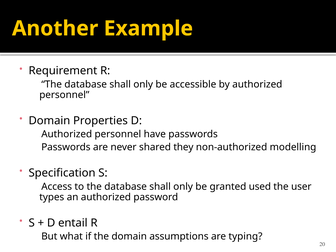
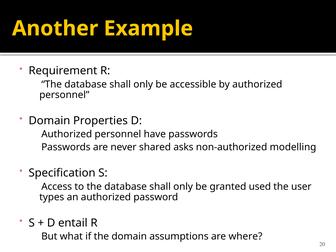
they: they -> asks
typing: typing -> where
